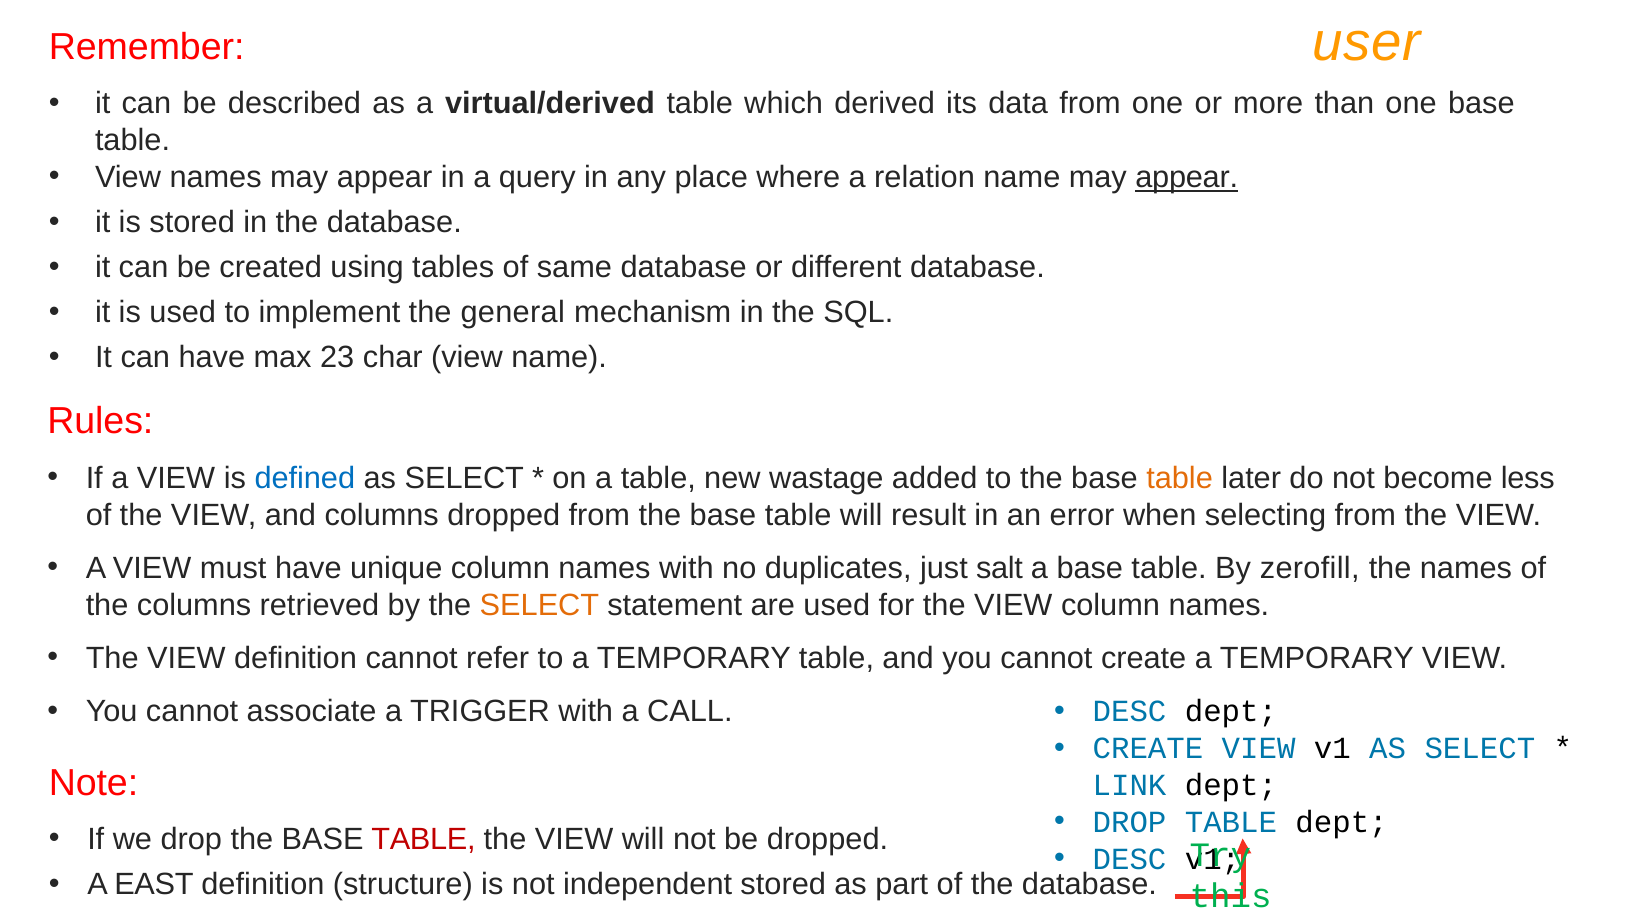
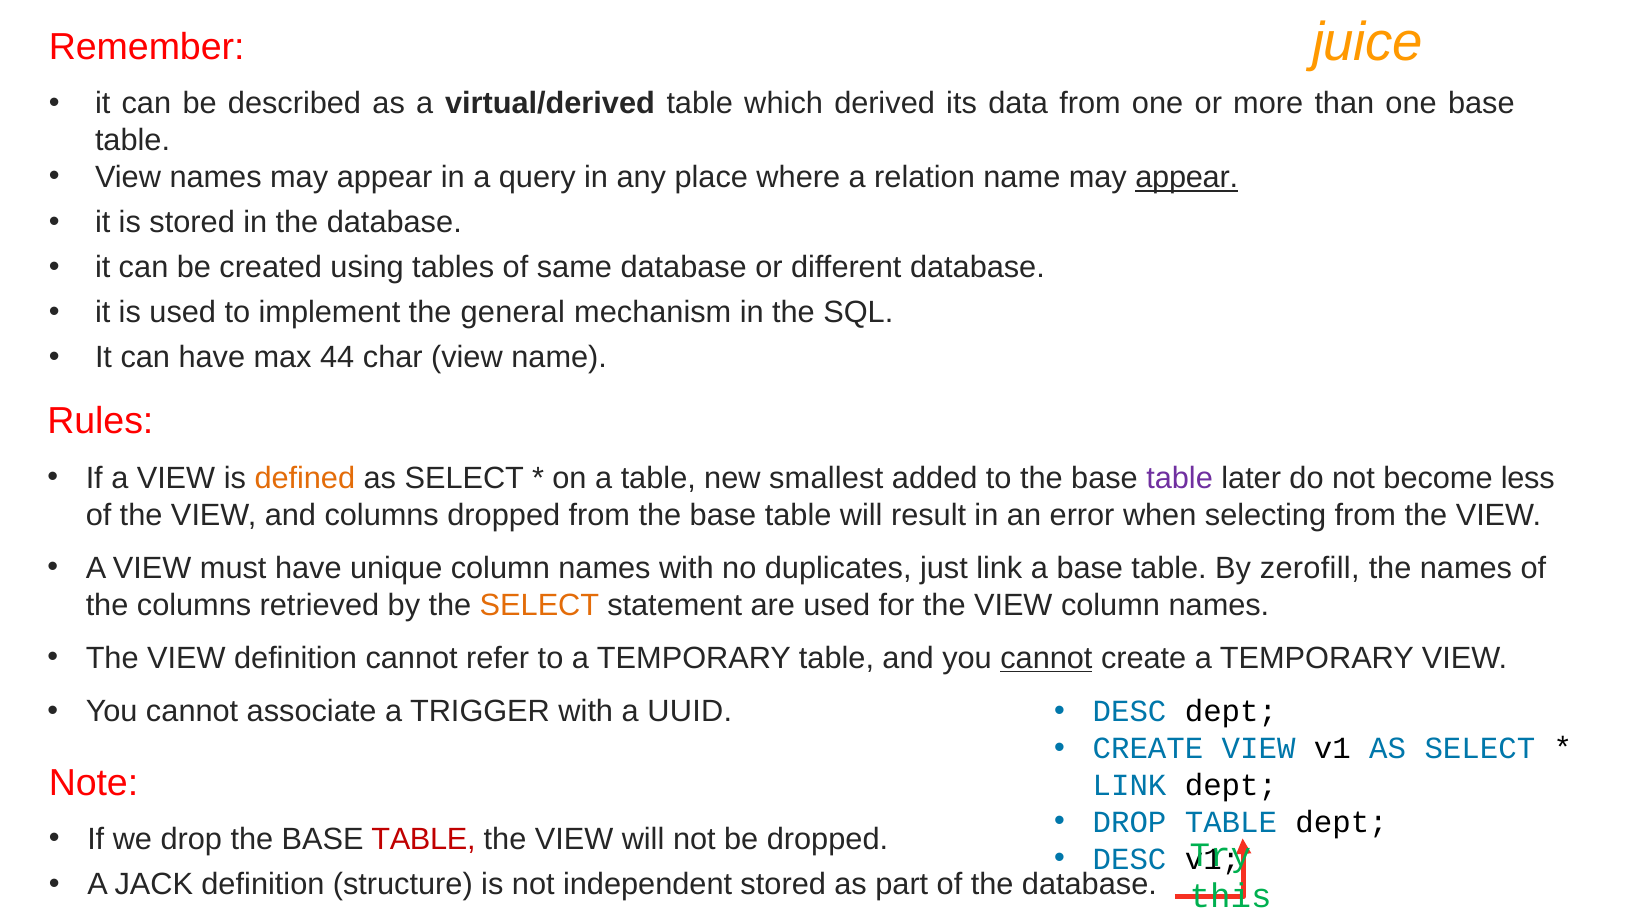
user: user -> juice
23: 23 -> 44
defined colour: blue -> orange
wastage: wastage -> smallest
table at (1180, 478) colour: orange -> purple
just salt: salt -> link
cannot at (1046, 658) underline: none -> present
CALL: CALL -> UUID
EAST: EAST -> JACK
